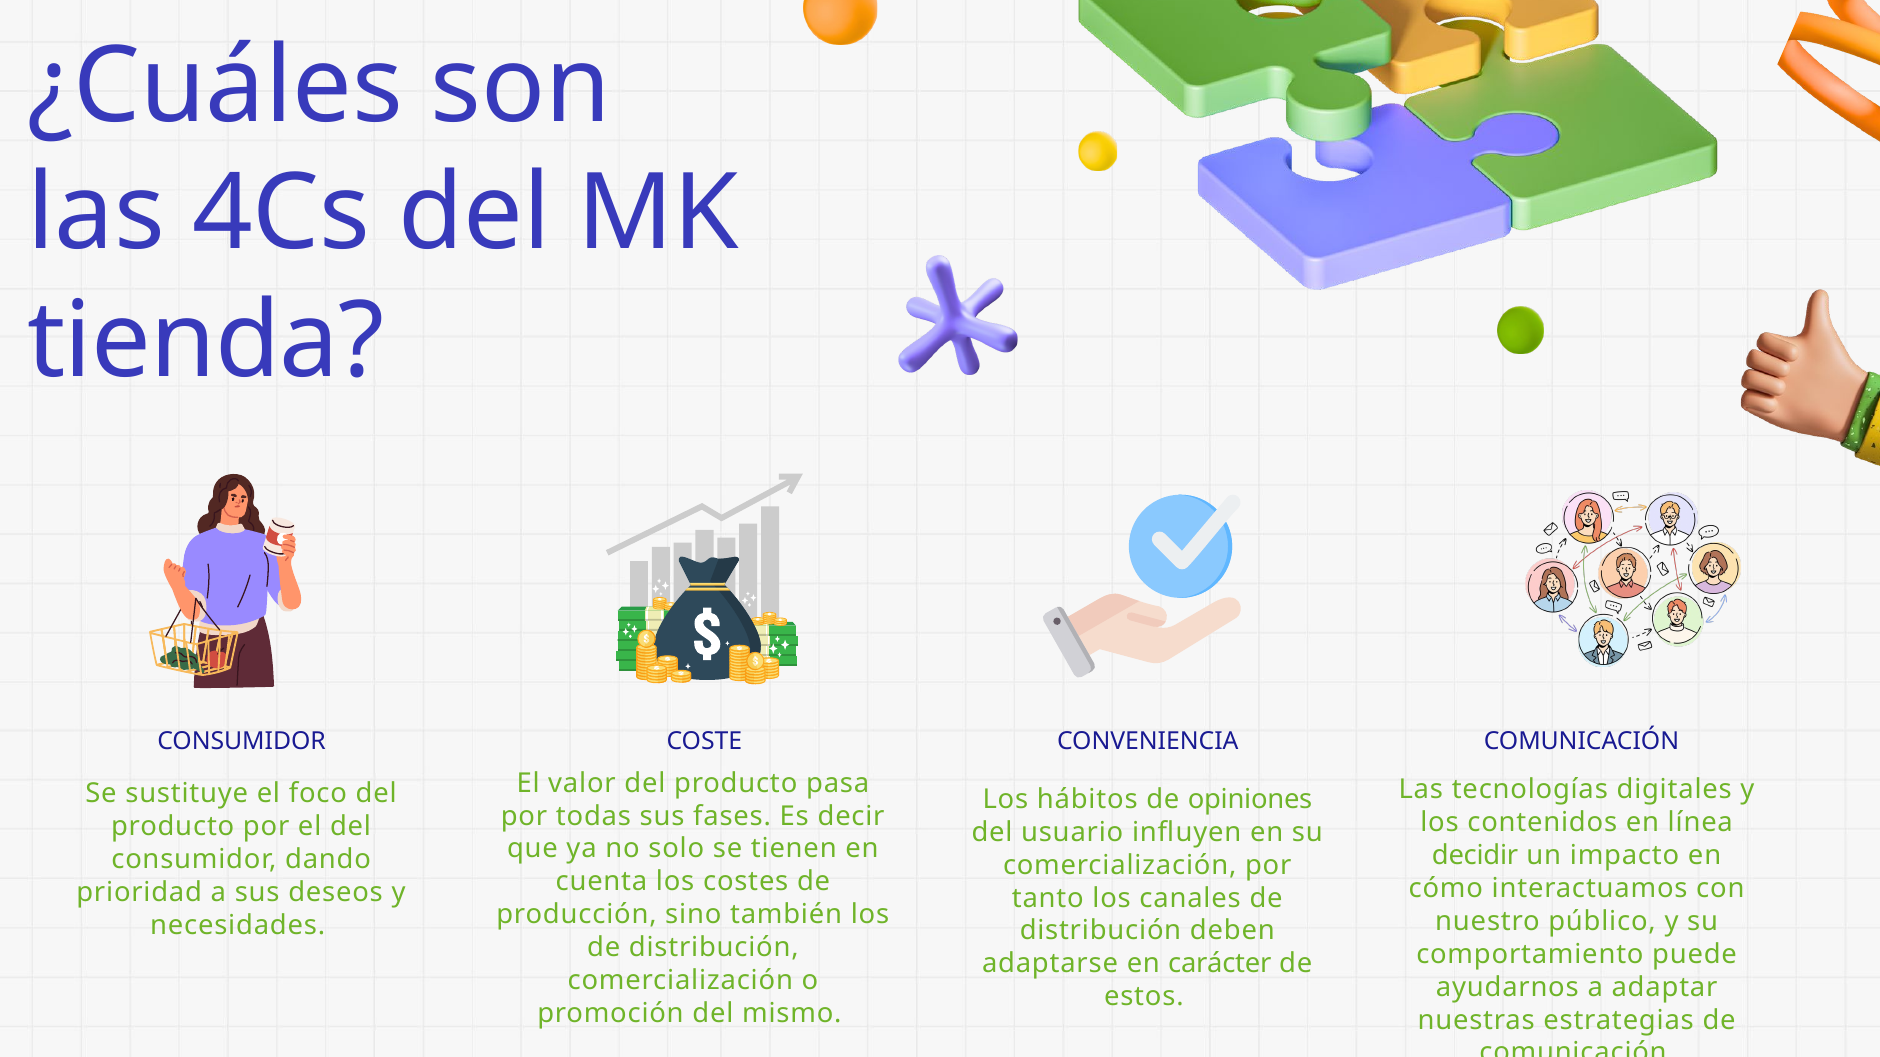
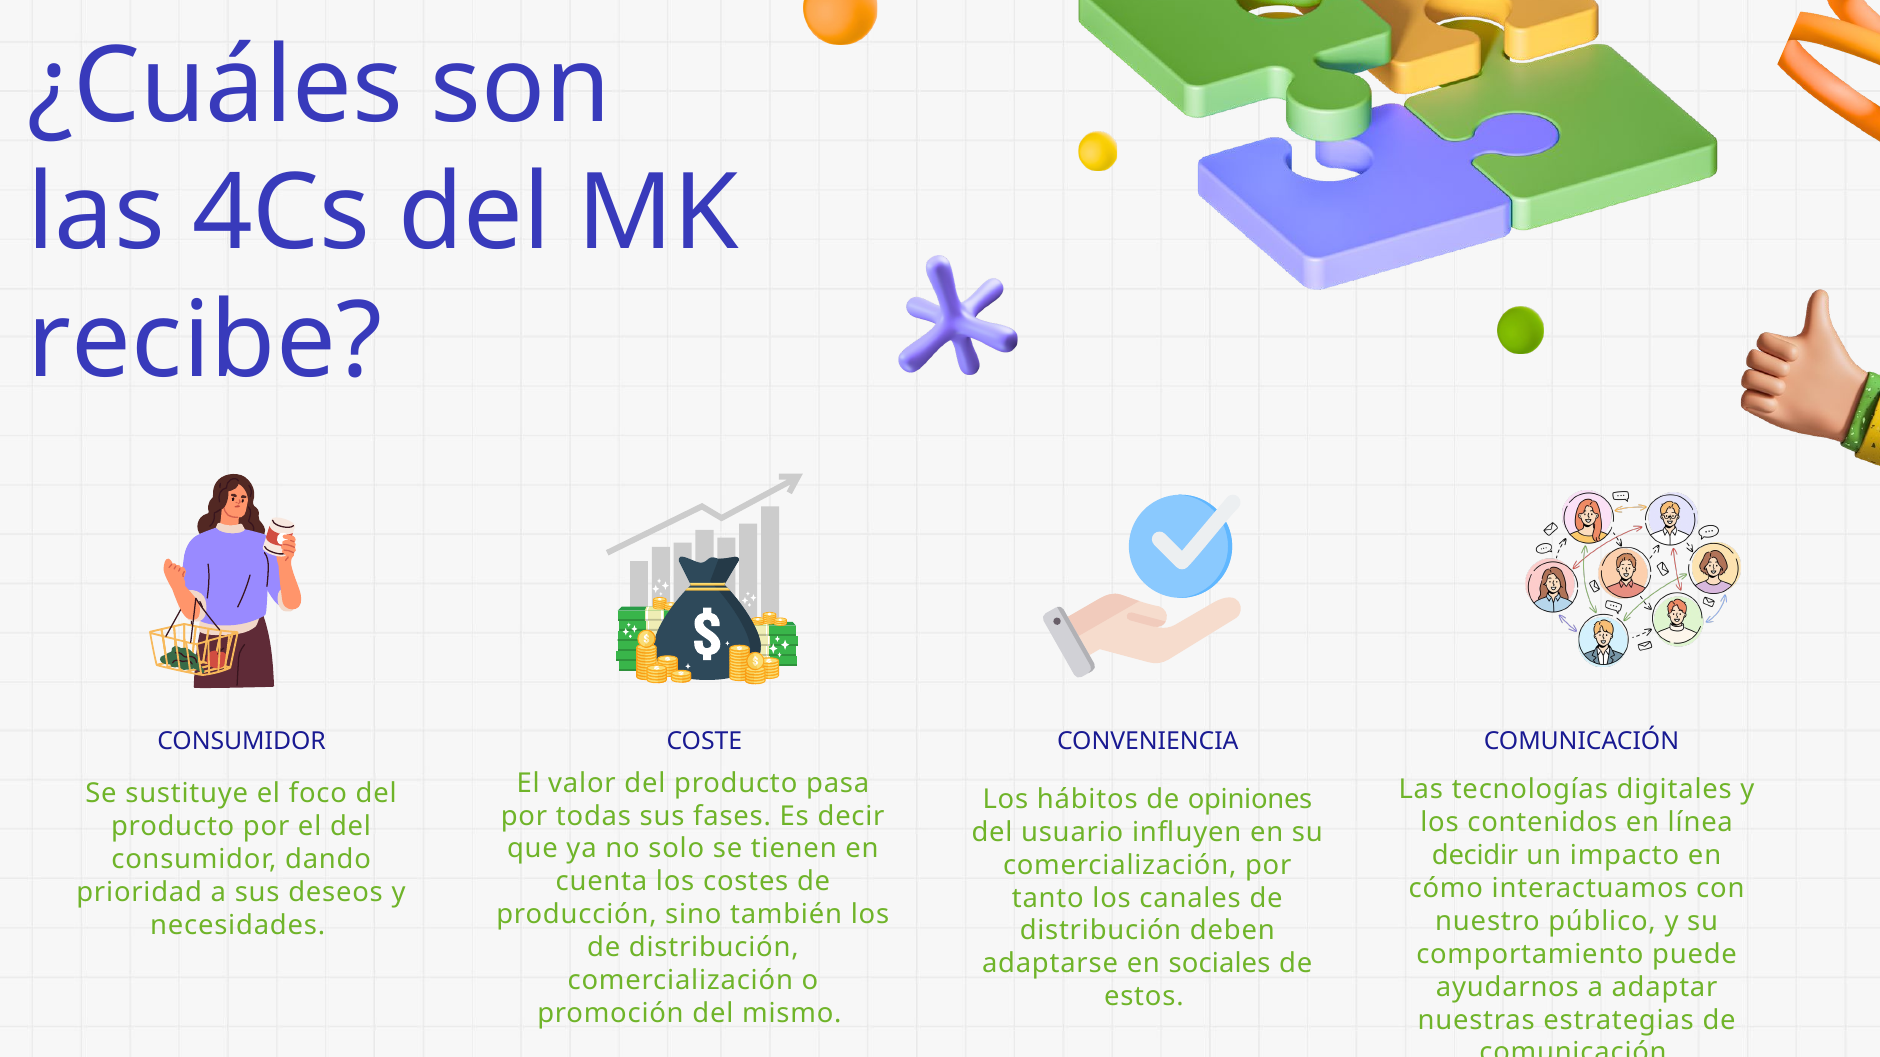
tienda: tienda -> recibe
carácter: carácter -> sociales
